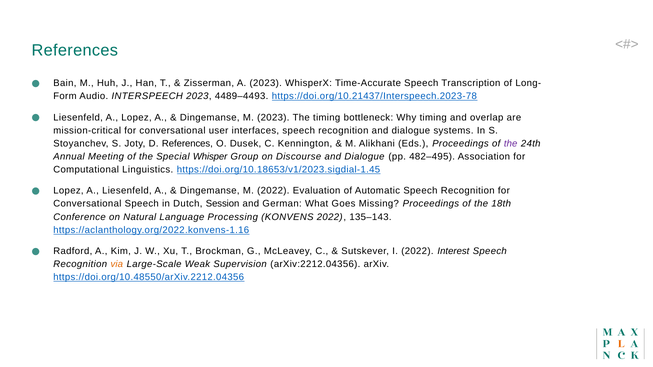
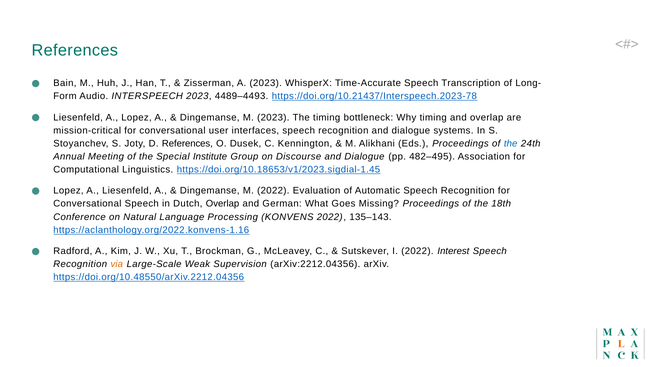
the at (511, 144) colour: purple -> blue
Whisper: Whisper -> Institute
Dutch Session: Session -> Overlap
